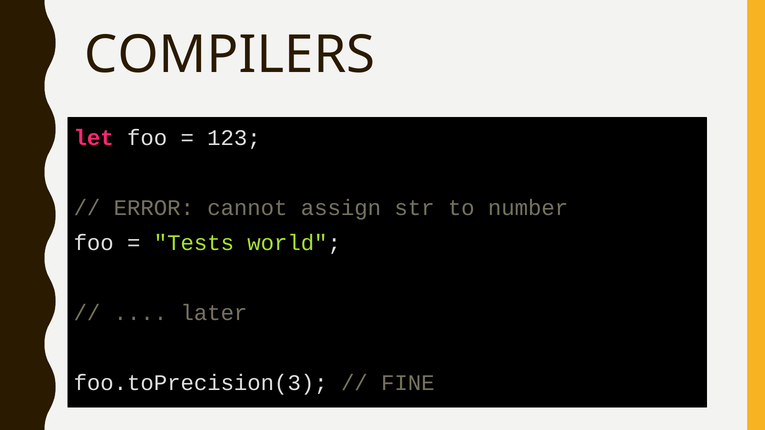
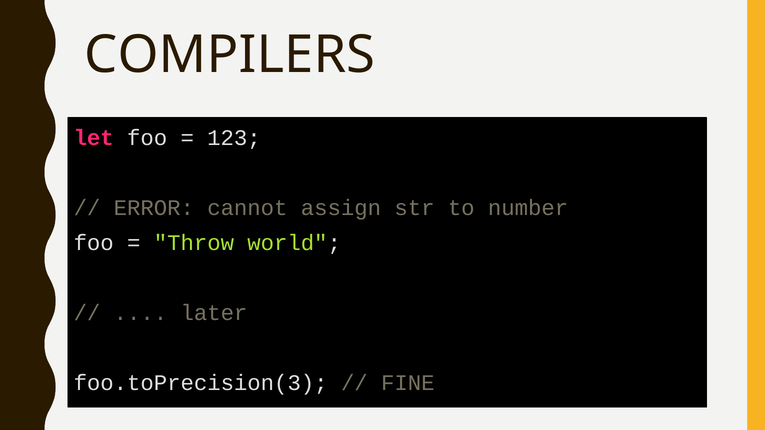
Tests: Tests -> Throw
